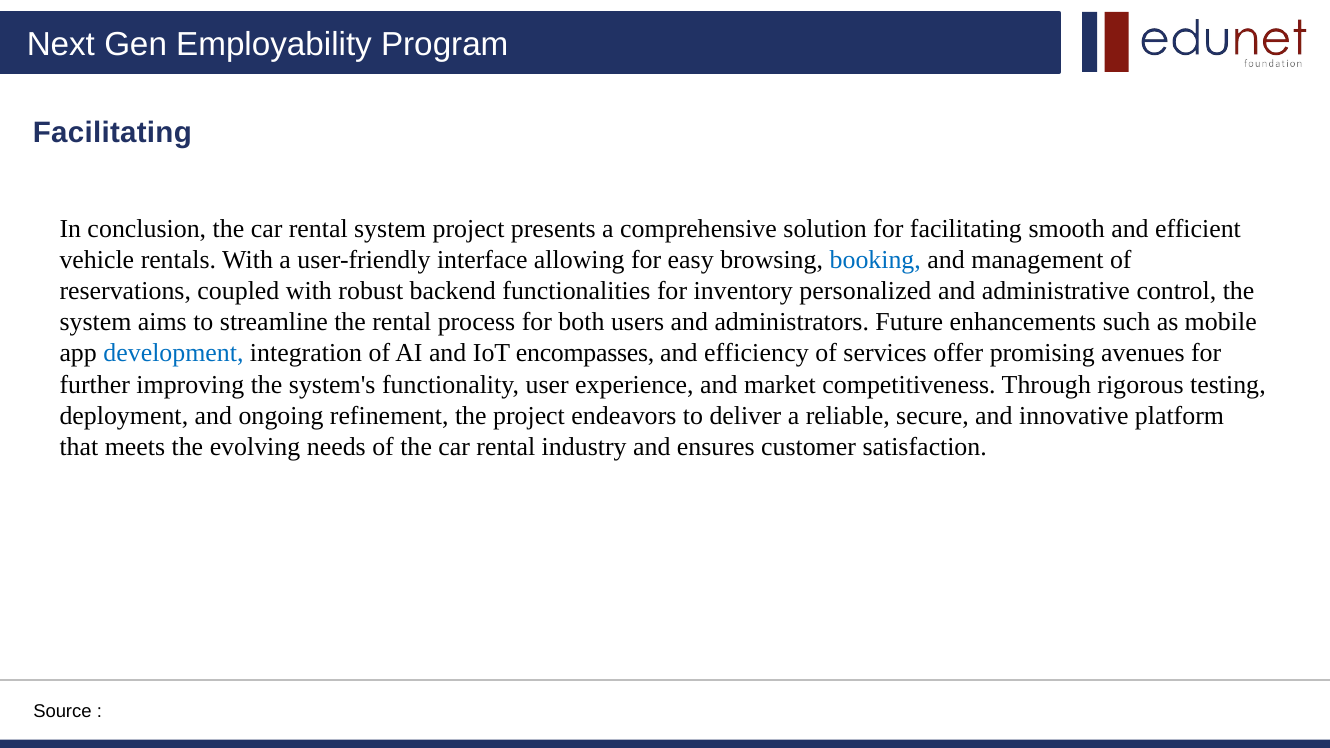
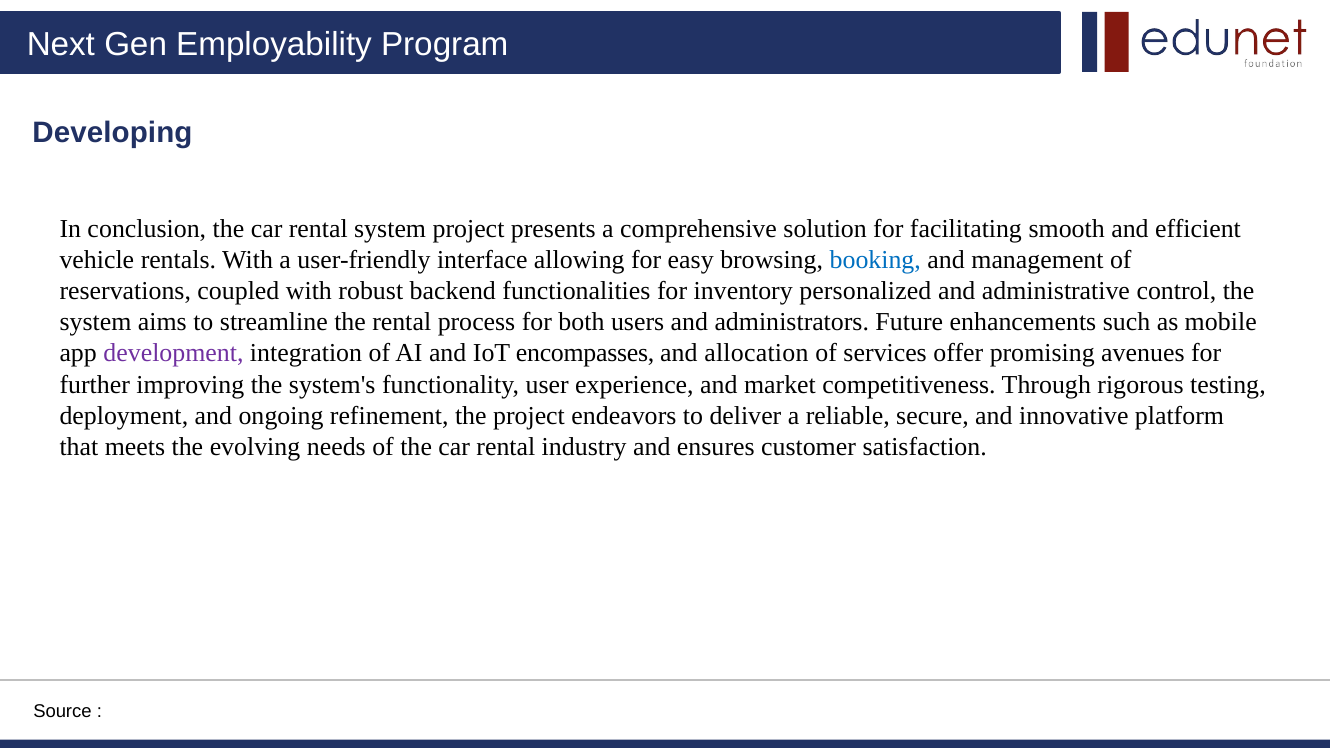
Facilitating at (112, 132): Facilitating -> Developing
development colour: blue -> purple
efficiency: efficiency -> allocation
